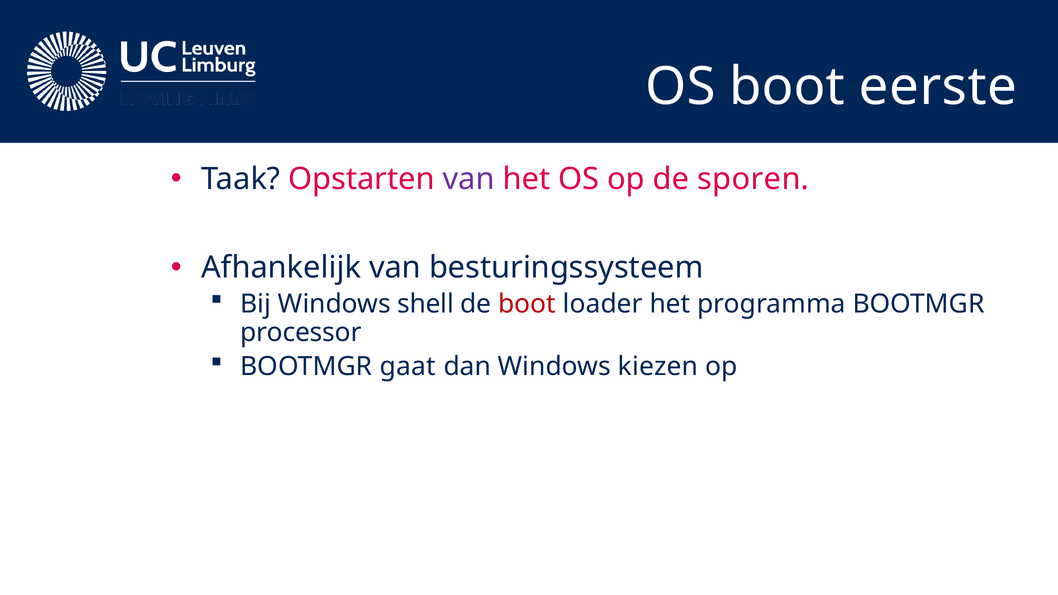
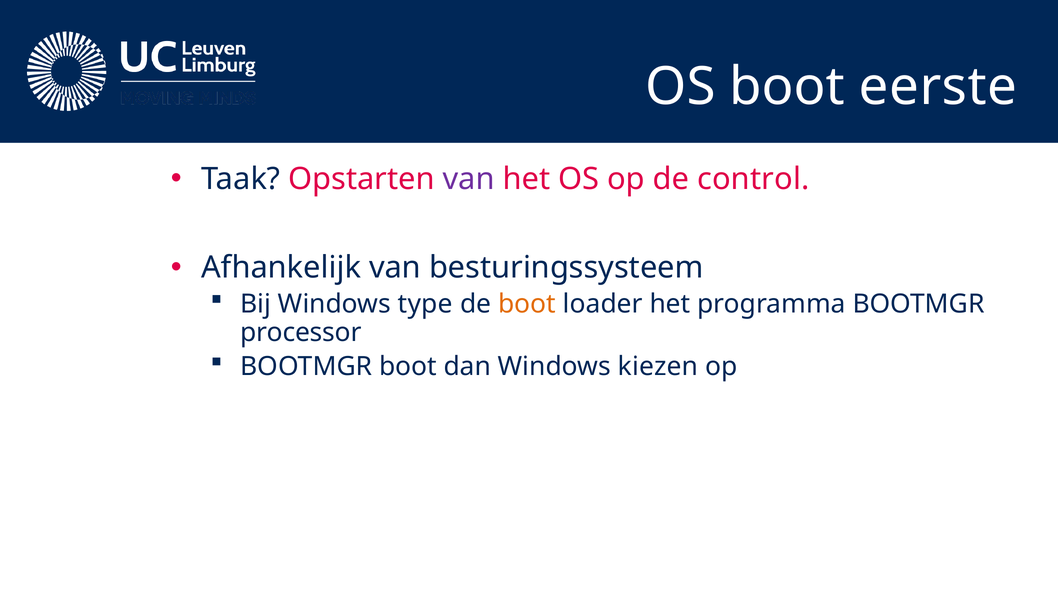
sporen: sporen -> control
shell: shell -> type
boot at (527, 304) colour: red -> orange
BOOTMGR gaat: gaat -> boot
